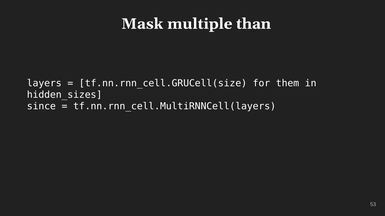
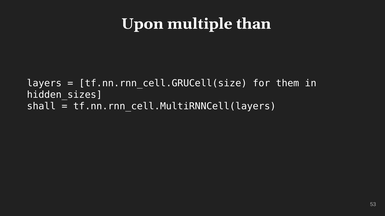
Mask: Mask -> Upon
since: since -> shall
